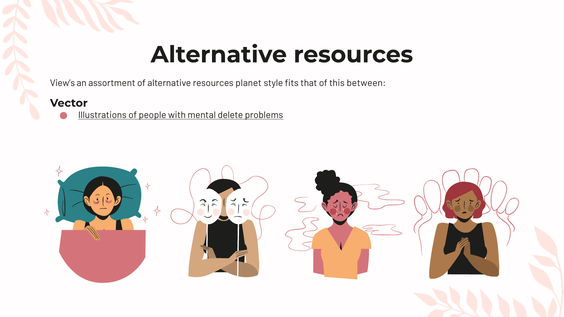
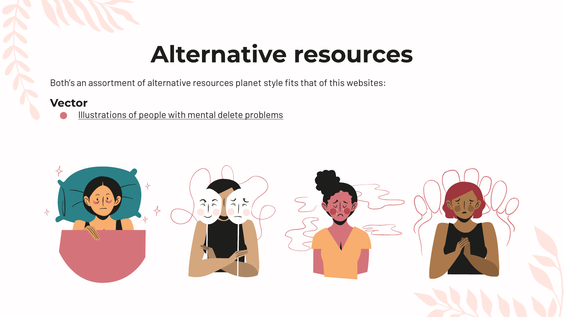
View’s: View’s -> Both’s
between: between -> websites
